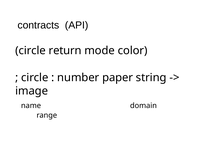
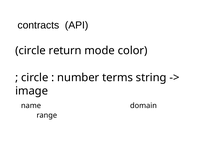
paper: paper -> terms
